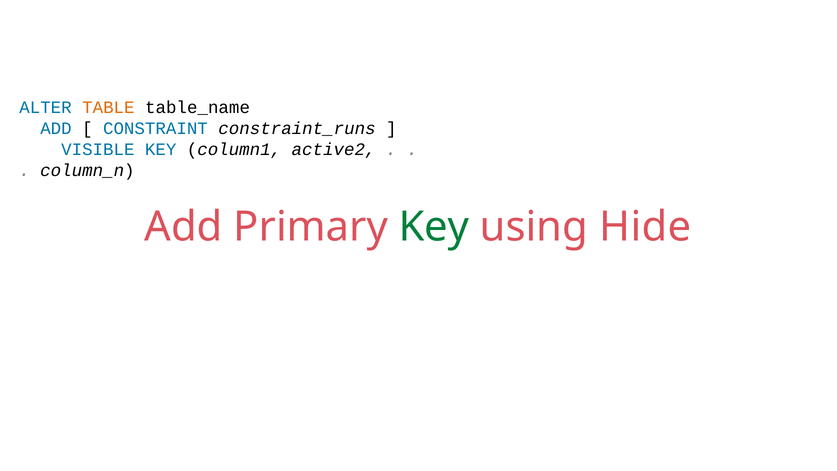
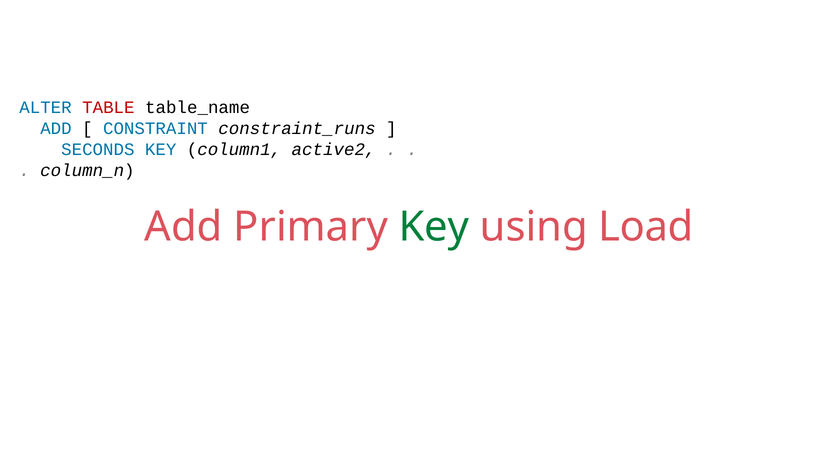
TABLE colour: orange -> red
VISIBLE: VISIBLE -> SECONDS
Hide: Hide -> Load
